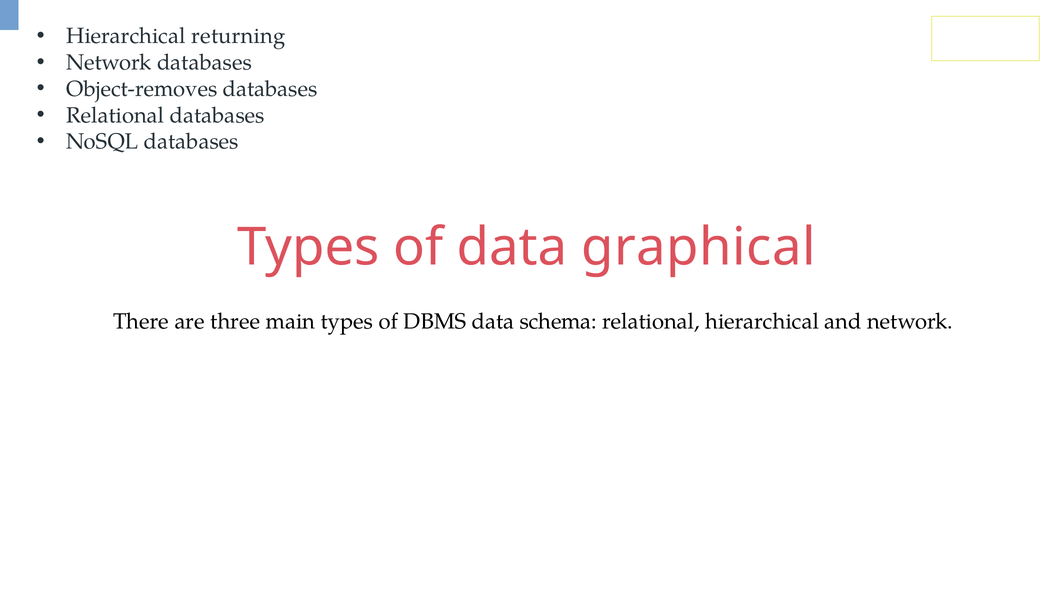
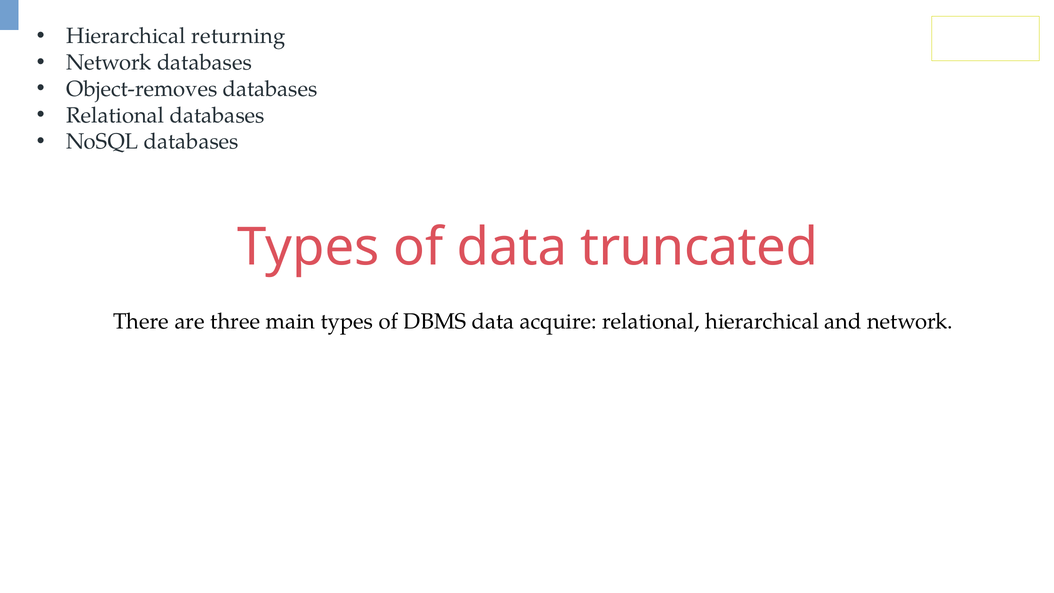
graphical: graphical -> truncated
schema: schema -> acquire
